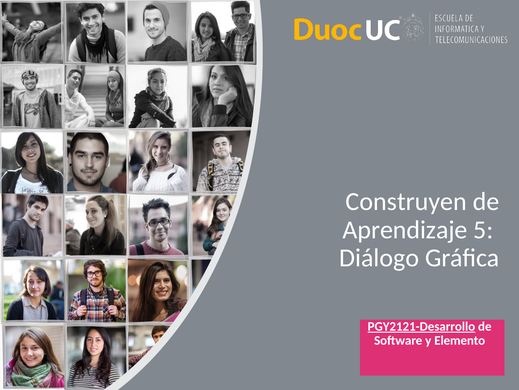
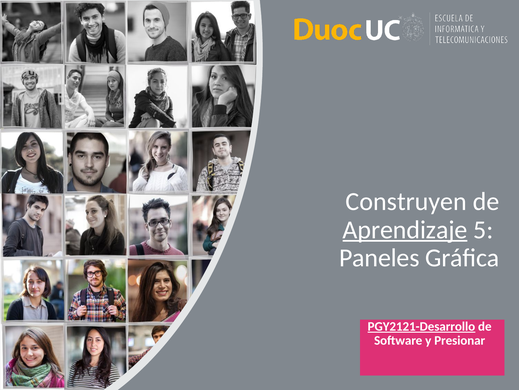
Aprendizaje underline: none -> present
Diálogo: Diálogo -> Paneles
Elemento: Elemento -> Presionar
